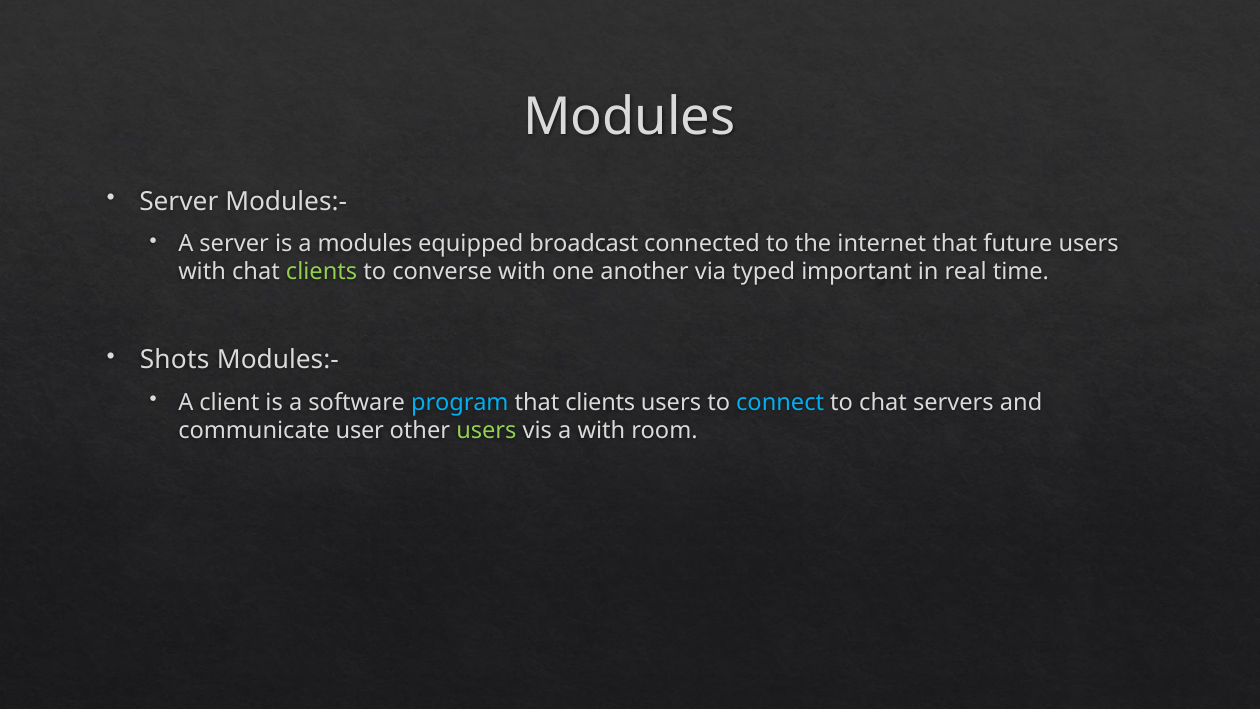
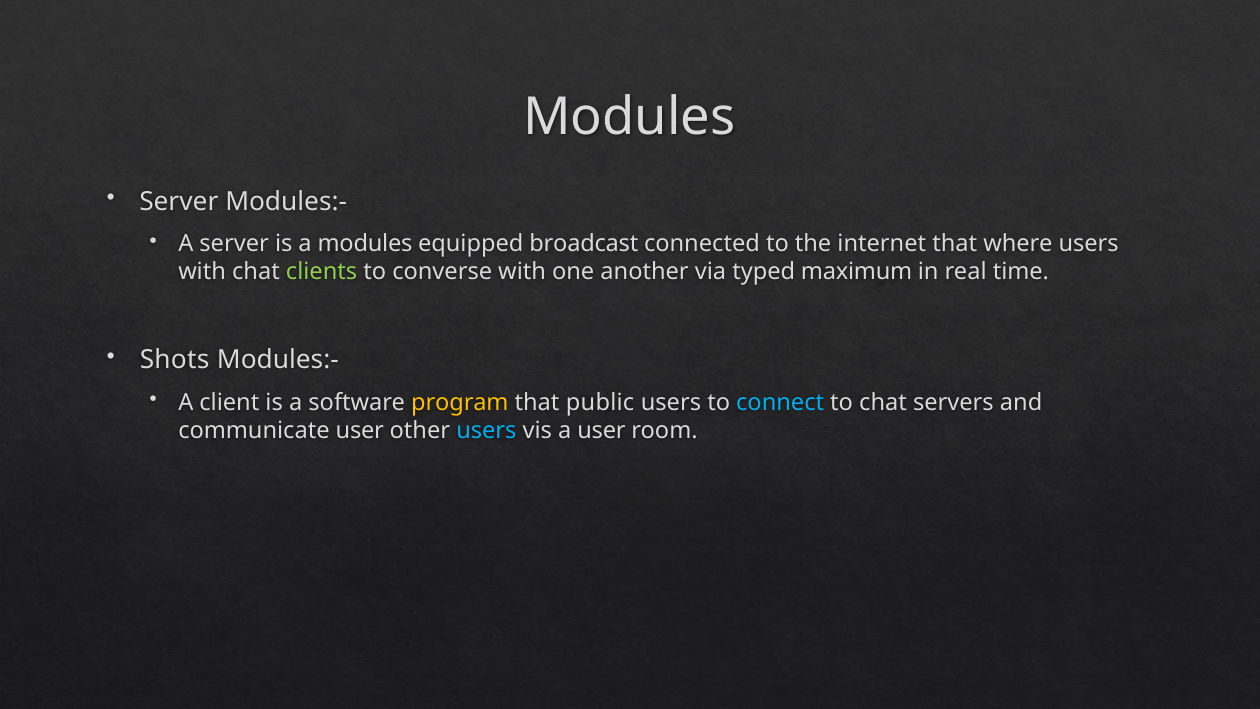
future: future -> where
important: important -> maximum
program colour: light blue -> yellow
that clients: clients -> public
users at (486, 431) colour: light green -> light blue
a with: with -> user
